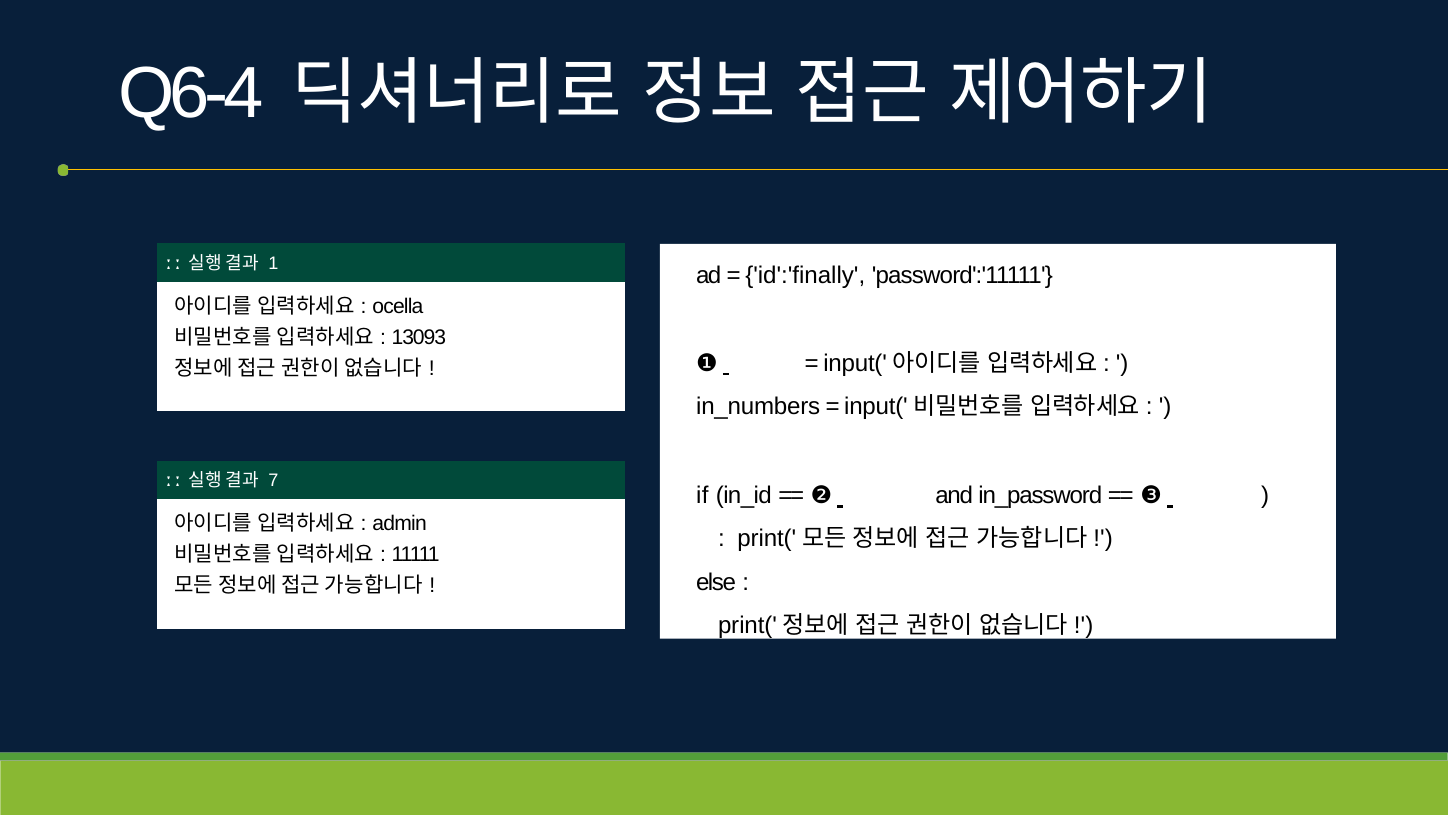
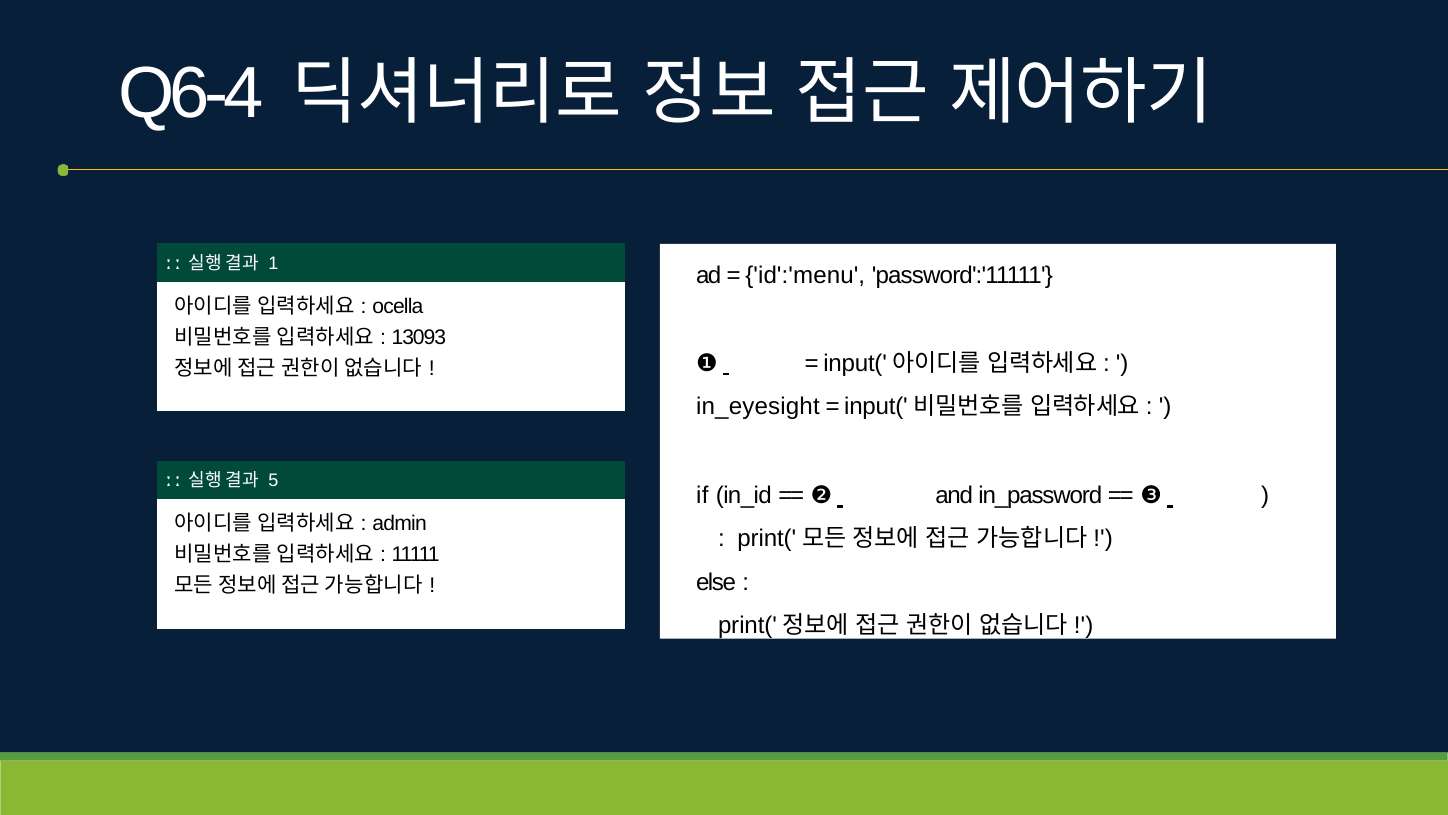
id':'finally: id':'finally -> id':'menu
in_numbers: in_numbers -> in_eyesight
7: 7 -> 5
